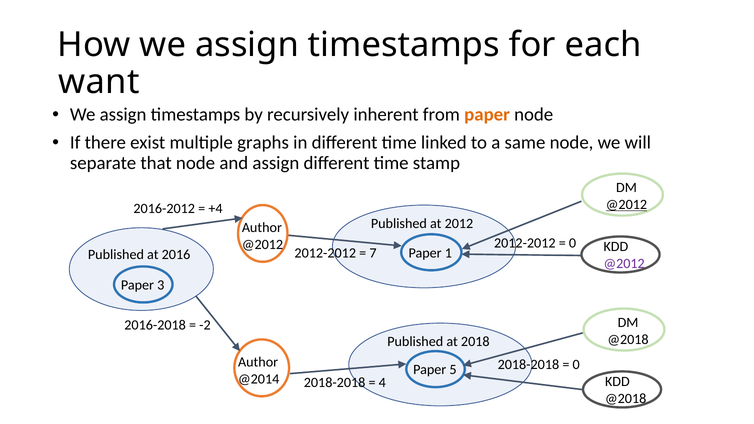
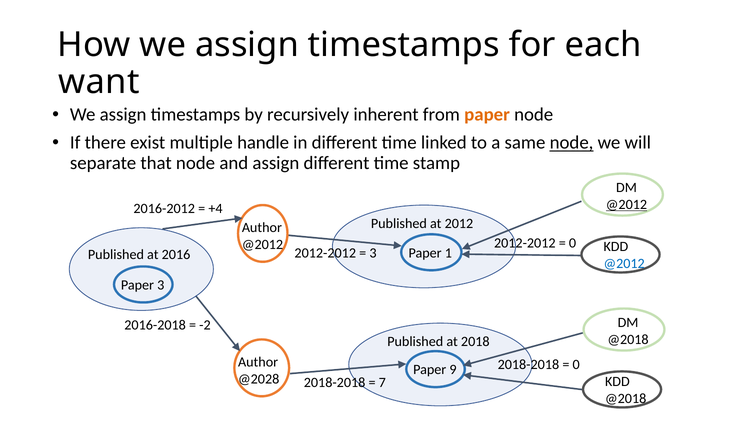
graphs: graphs -> handle
node at (572, 143) underline: none -> present
7 at (373, 253): 7 -> 3
@2012 at (624, 264) colour: purple -> blue
5: 5 -> 9
@2014: @2014 -> @2028
4: 4 -> 7
